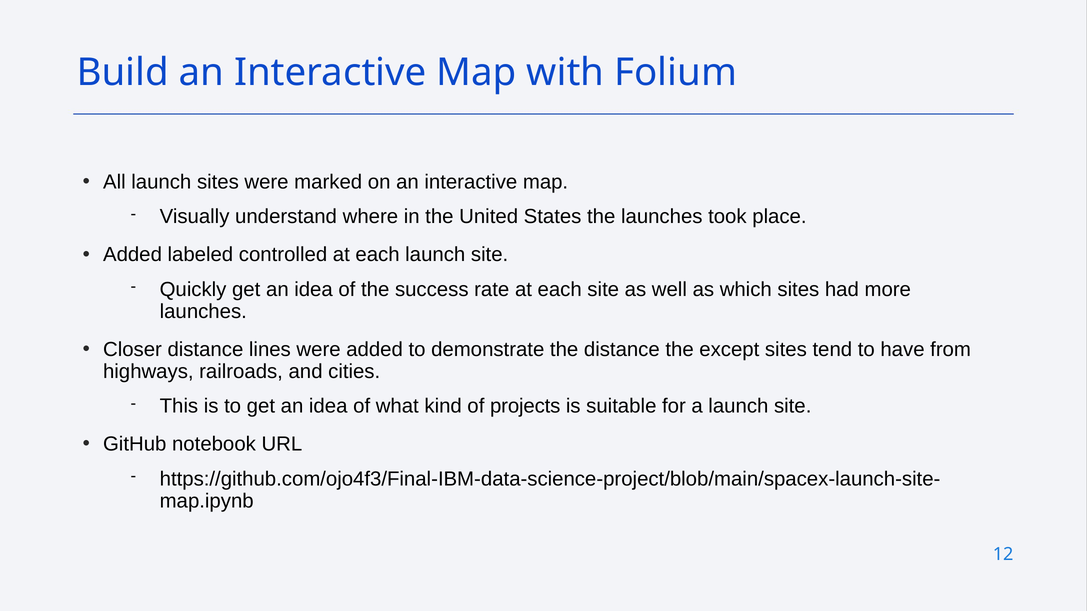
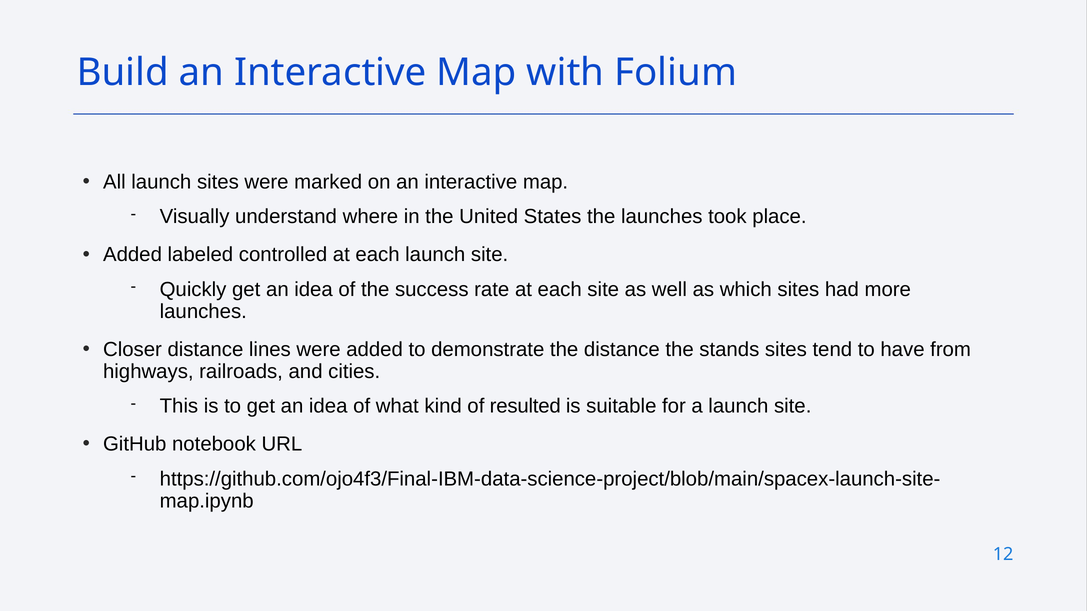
except: except -> stands
projects: projects -> resulted
